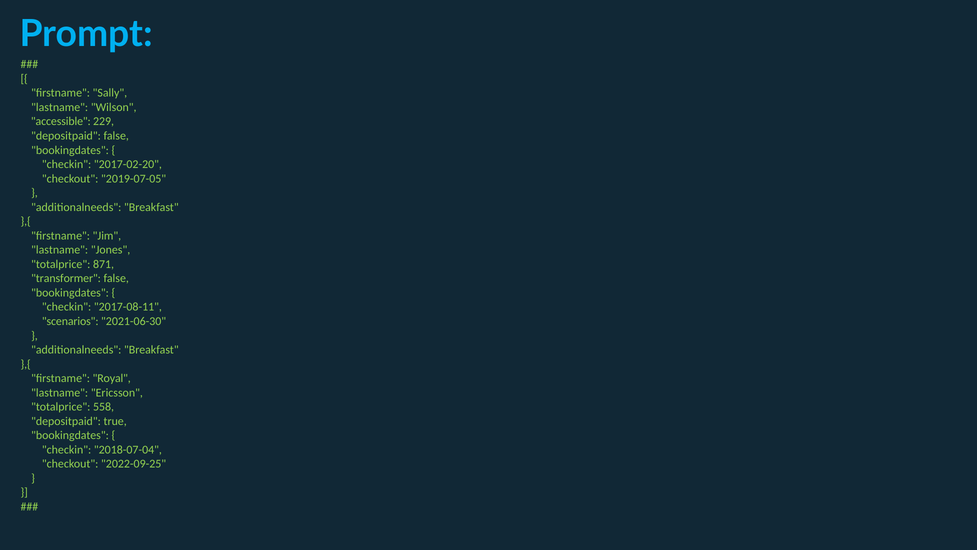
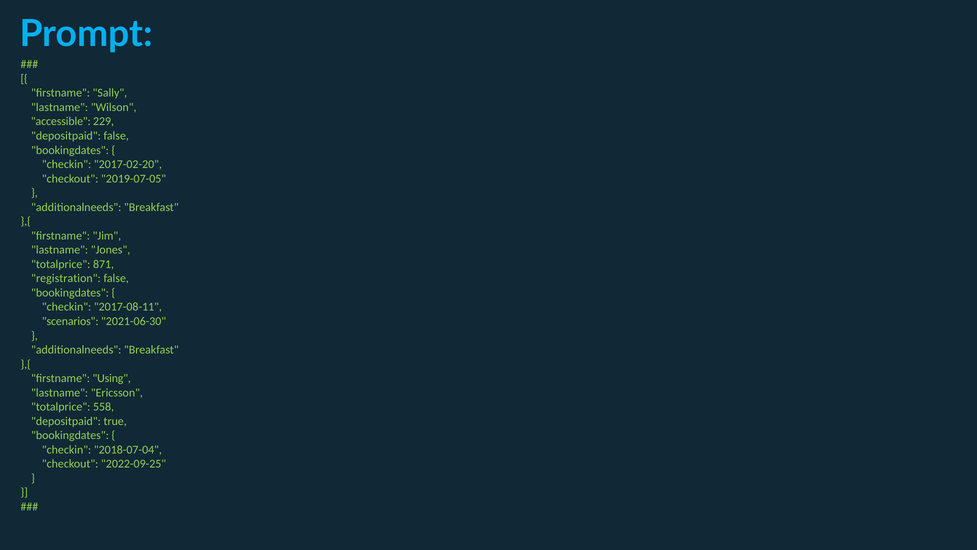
transformer: transformer -> registration
Royal: Royal -> Using
